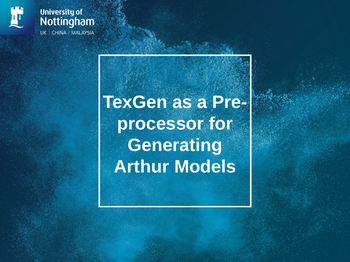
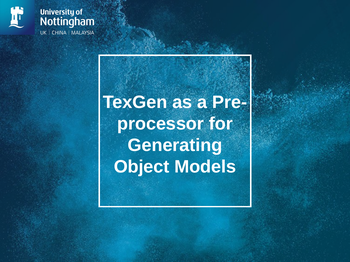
Arthur: Arthur -> Object
